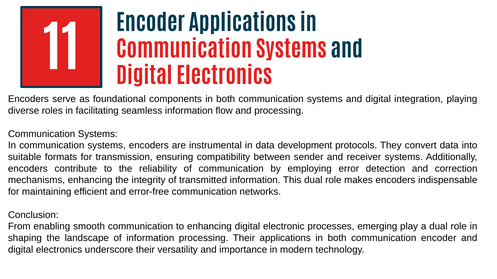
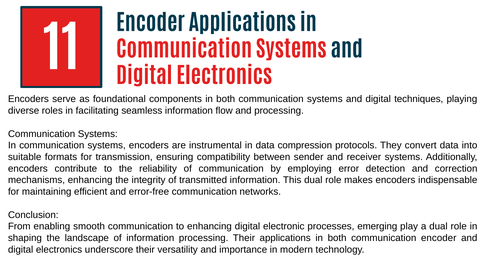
integration: integration -> techniques
development: development -> compression
